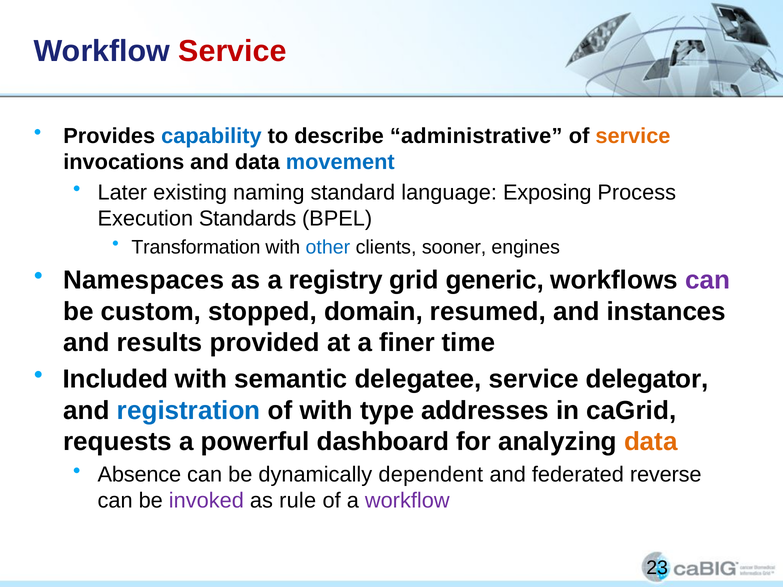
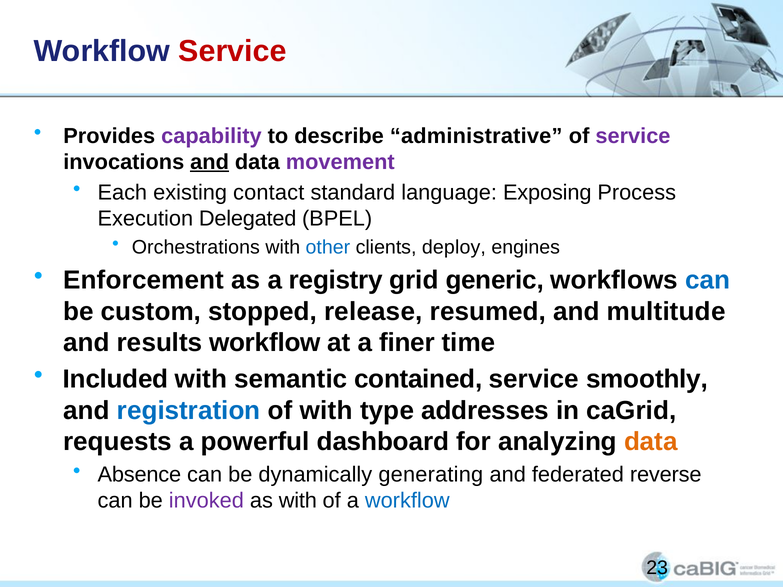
capability colour: blue -> purple
service at (633, 136) colour: orange -> purple
and at (210, 162) underline: none -> present
movement colour: blue -> purple
Later: Later -> Each
naming: naming -> contact
Standards: Standards -> Delegated
Transformation: Transformation -> Orchestrations
sooner: sooner -> deploy
Namespaces: Namespaces -> Enforcement
can at (708, 280) colour: purple -> blue
domain: domain -> release
instances: instances -> multitude
results provided: provided -> workflow
delegatee: delegatee -> contained
delegator: delegator -> smoothly
dependent: dependent -> generating
as rule: rule -> with
workflow at (407, 501) colour: purple -> blue
